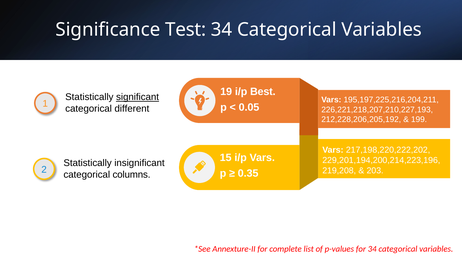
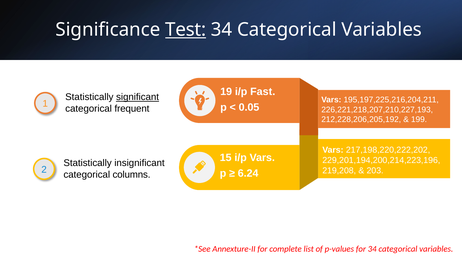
Test underline: none -> present
Best: Best -> Fast
different: different -> frequent
0.35: 0.35 -> 6.24
